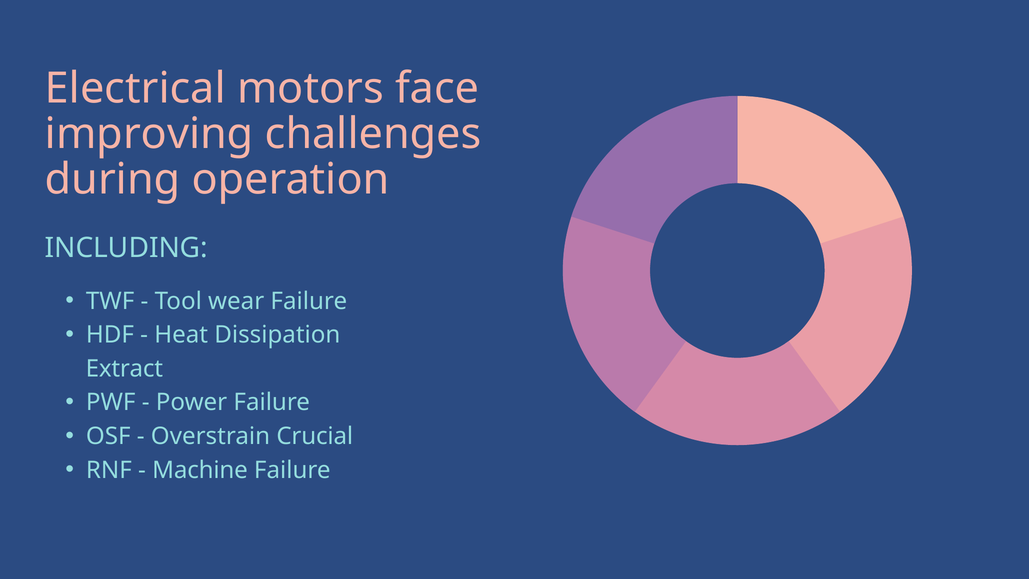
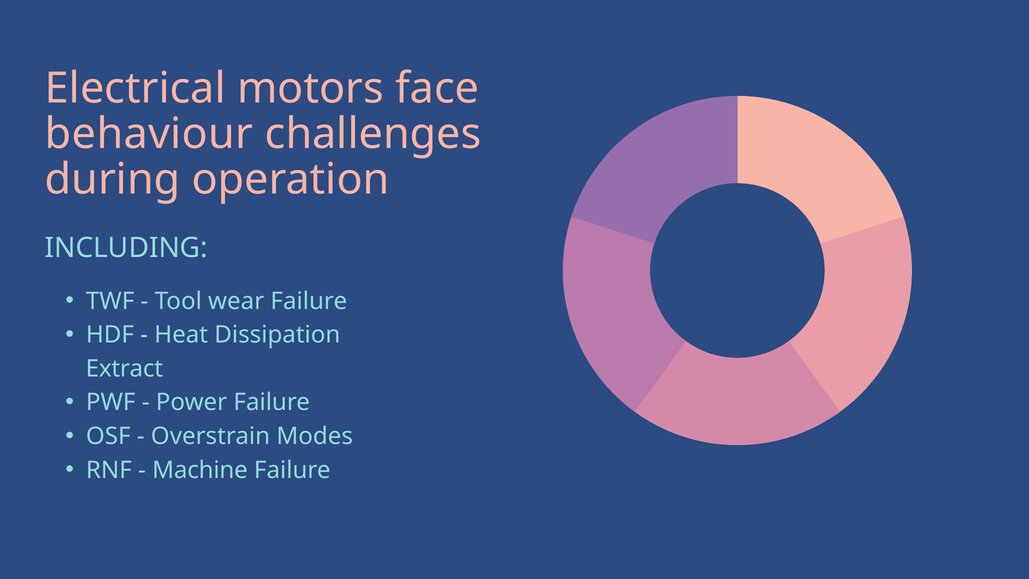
improving: improving -> behaviour
Crucial: Crucial -> Modes
